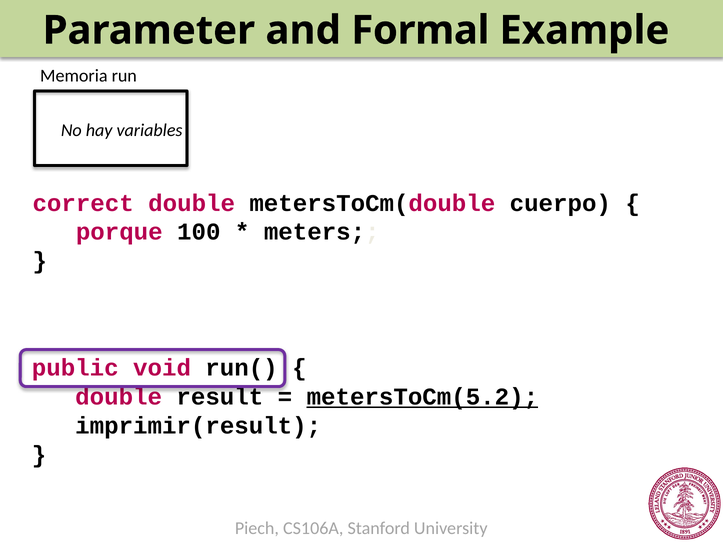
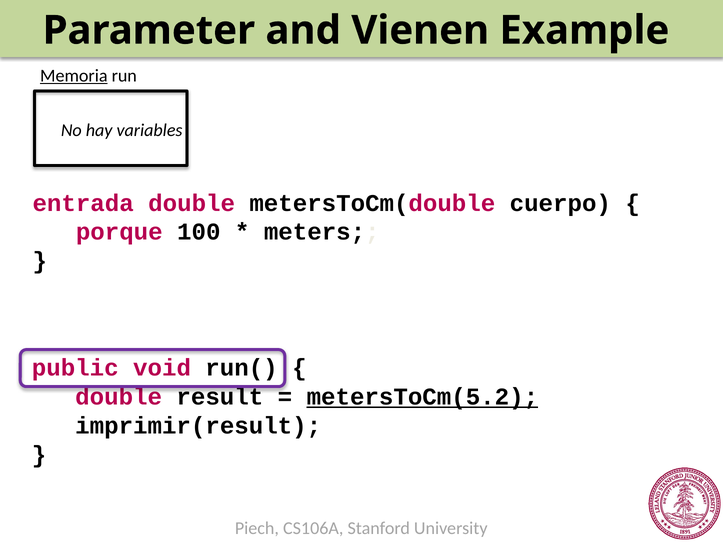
Formal: Formal -> Vienen
Memoria underline: none -> present
correct: correct -> entrada
